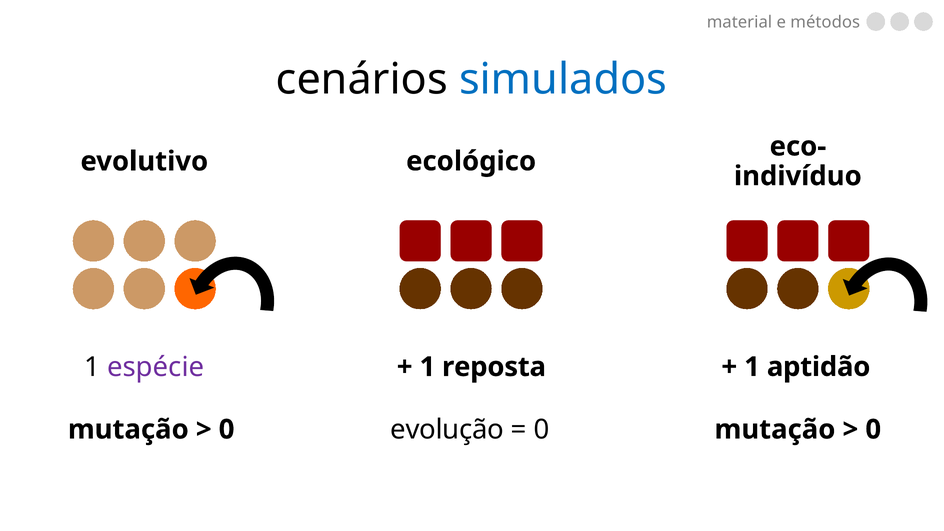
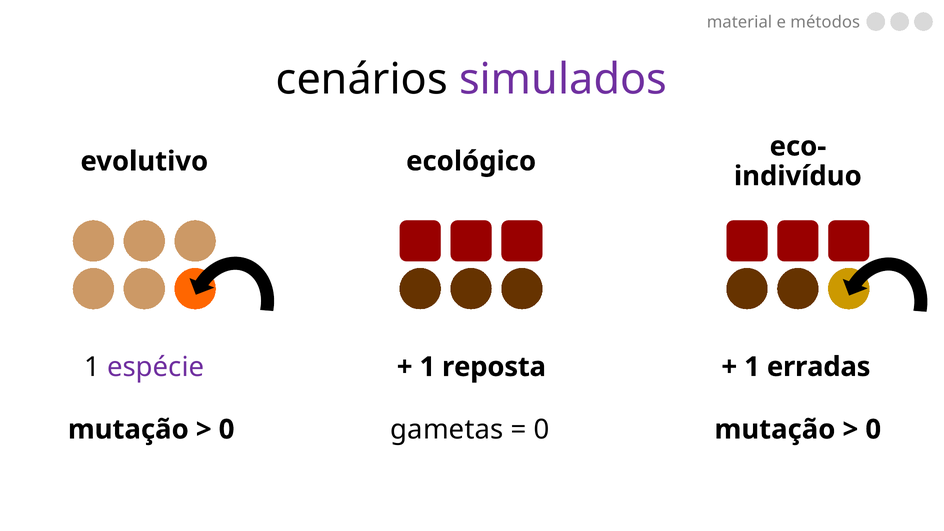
simulados colour: blue -> purple
aptidão: aptidão -> erradas
evolução: evolução -> gametas
